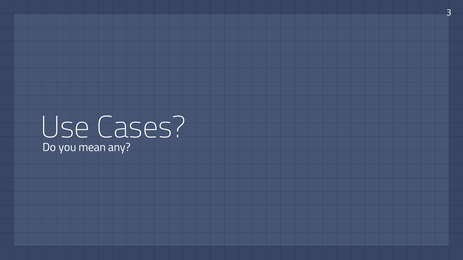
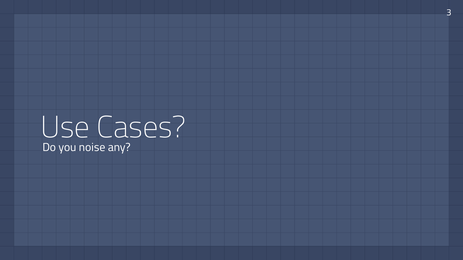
mean: mean -> noise
